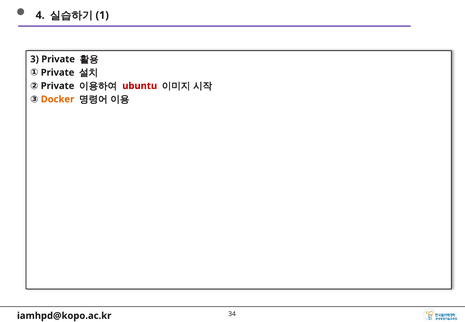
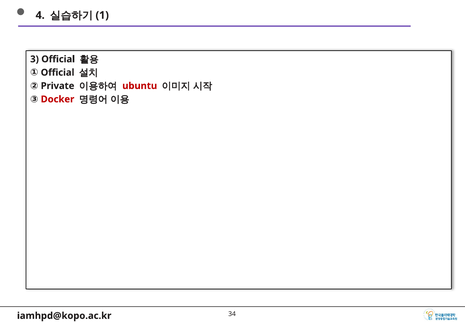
3 Private: Private -> Official
① Private: Private -> Official
Docker colour: orange -> red
